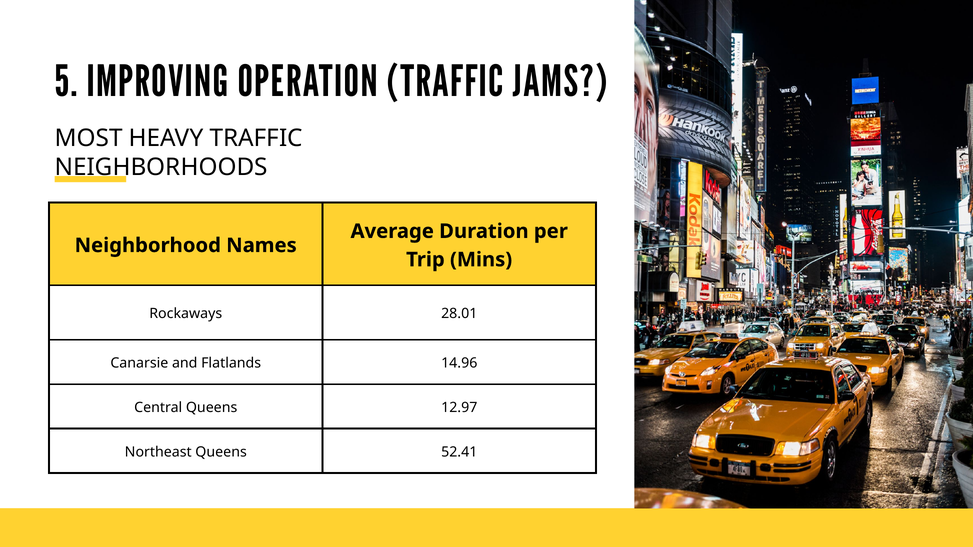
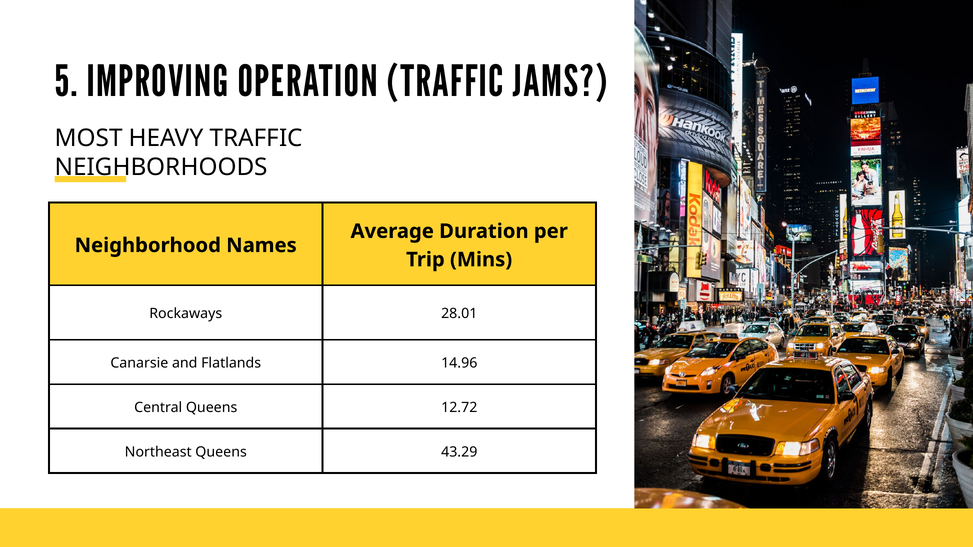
12.97: 12.97 -> 12.72
52.41: 52.41 -> 43.29
